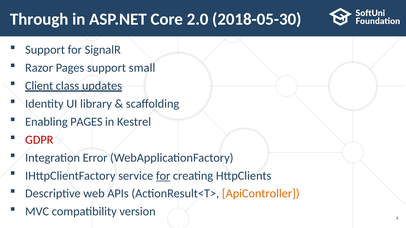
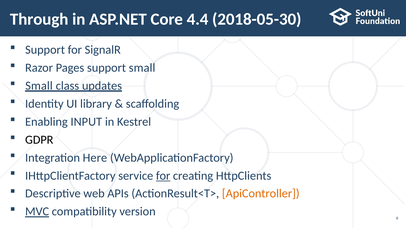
2.0: 2.0 -> 4.4
Client at (39, 86): Client -> Small
Enabling PAGES: PAGES -> INPUT
GDPR colour: red -> black
Error: Error -> Here
MVC underline: none -> present
